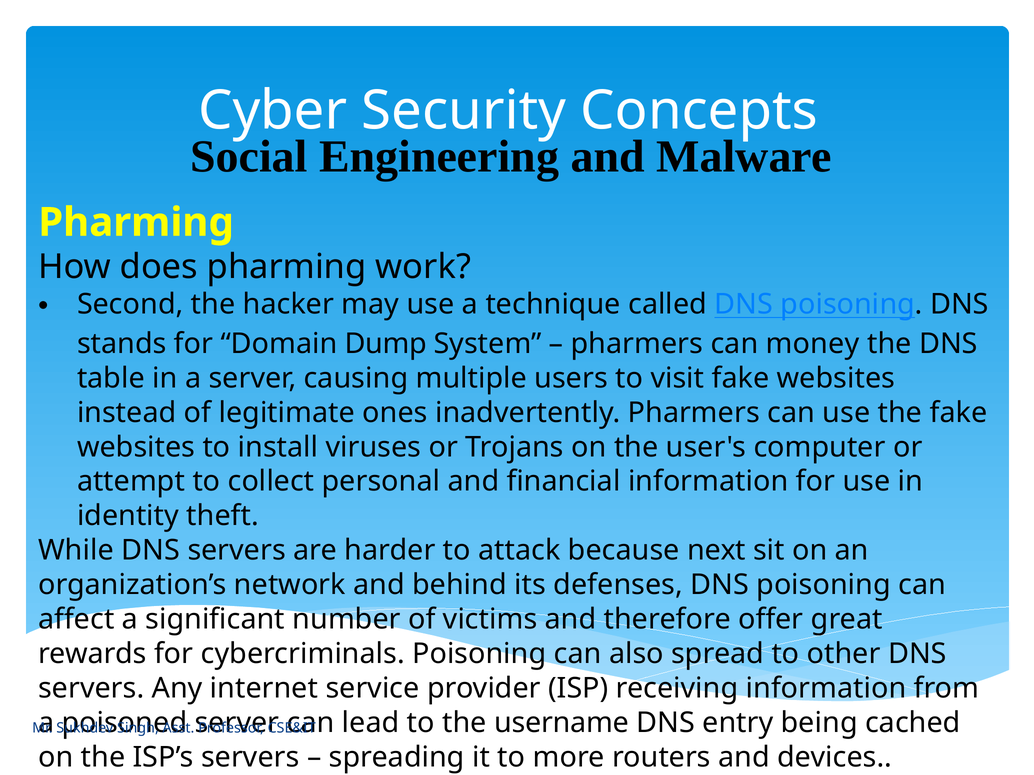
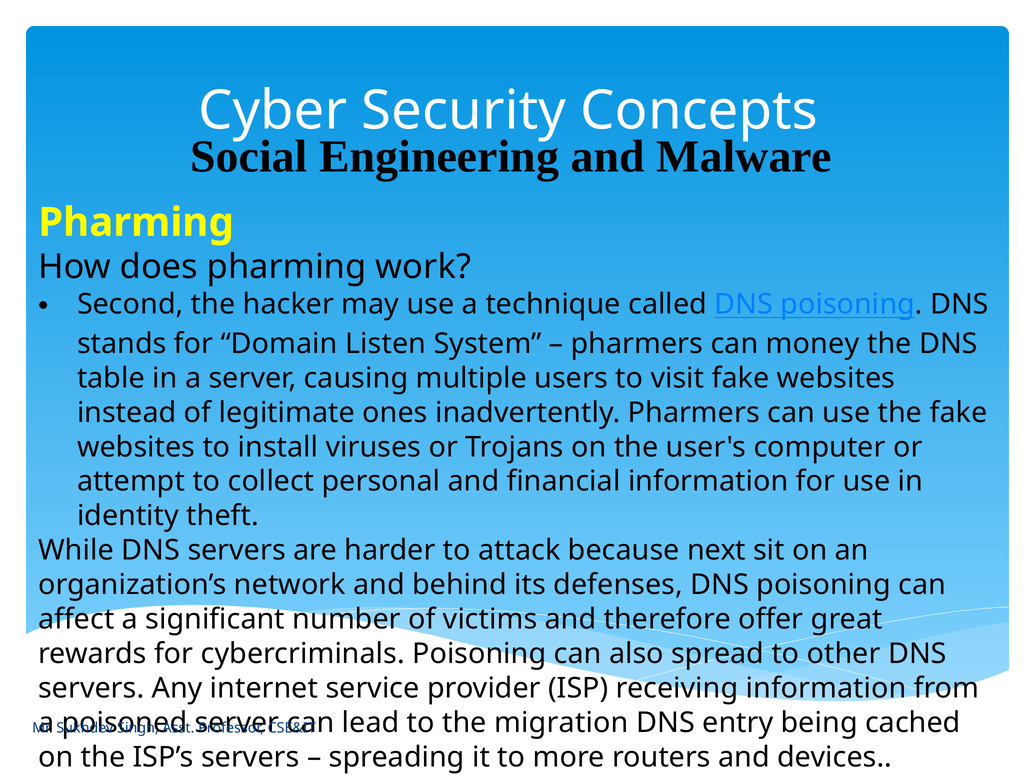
Dump: Dump -> Listen
username: username -> migration
